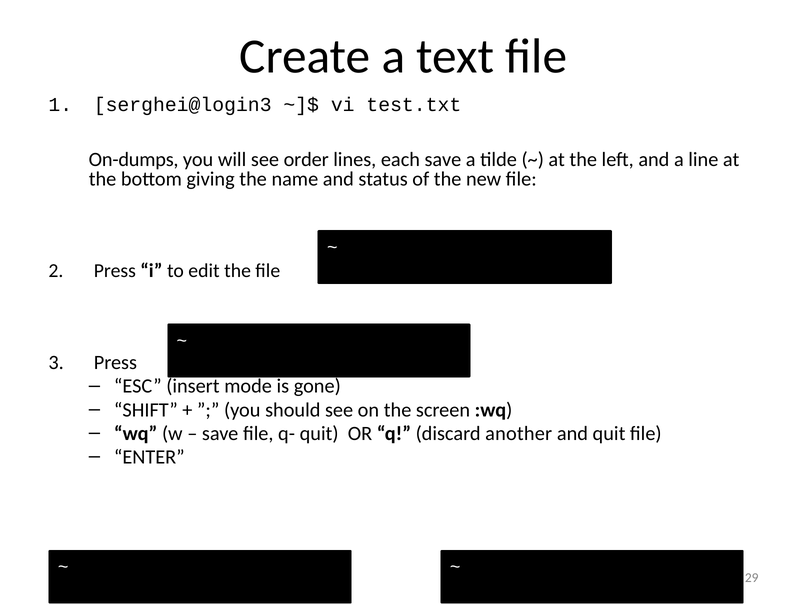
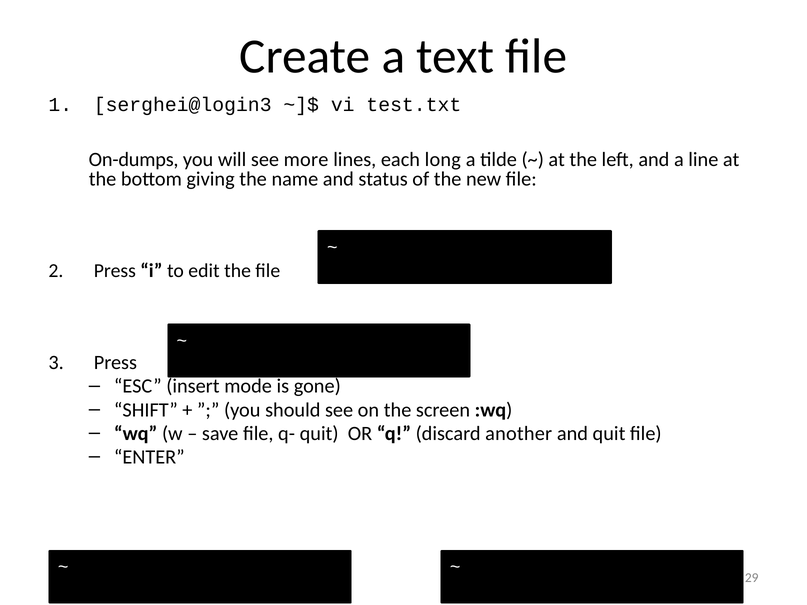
order: order -> more
each save: save -> long
